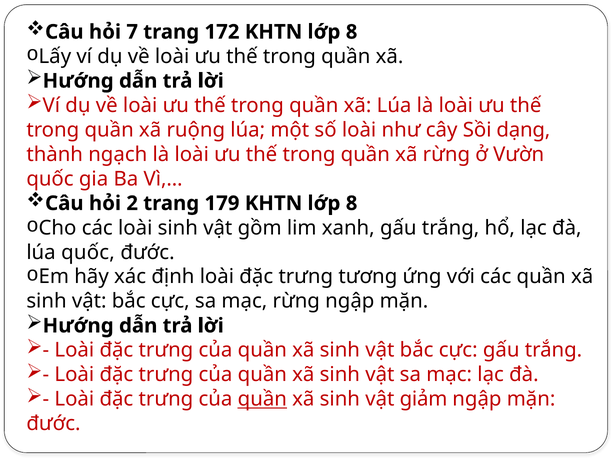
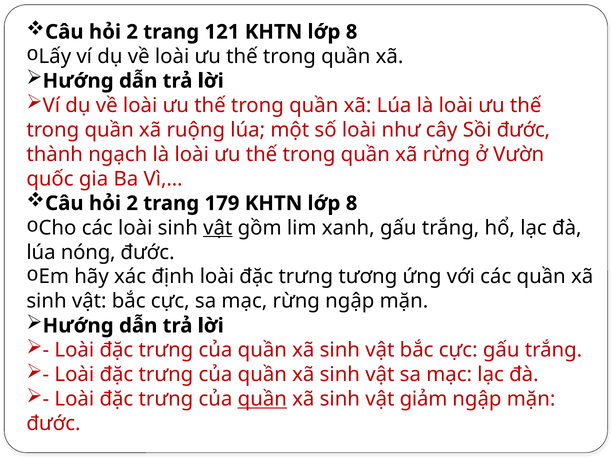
7 at (132, 32): 7 -> 2
172: 172 -> 121
Sồi dạng: dạng -> đước
vật at (218, 228) underline: none -> present
lúa quốc: quốc -> nóng
